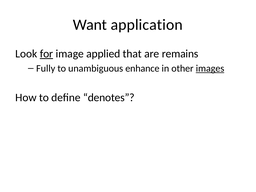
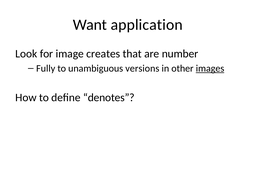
for underline: present -> none
applied: applied -> creates
remains: remains -> number
enhance: enhance -> versions
